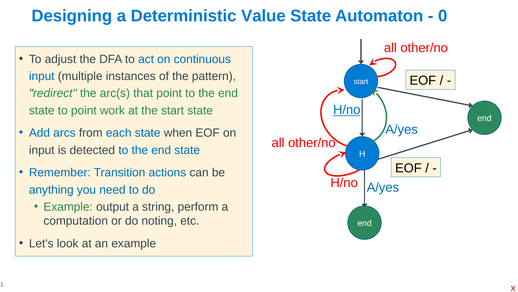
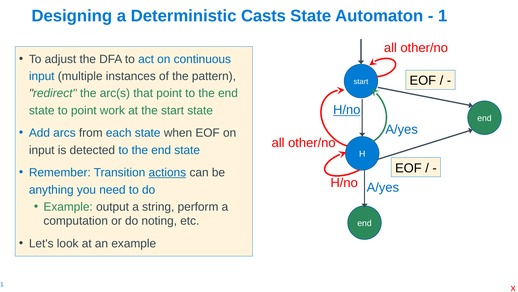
Value: Value -> Casts
0: 0 -> 1
actions underline: none -> present
